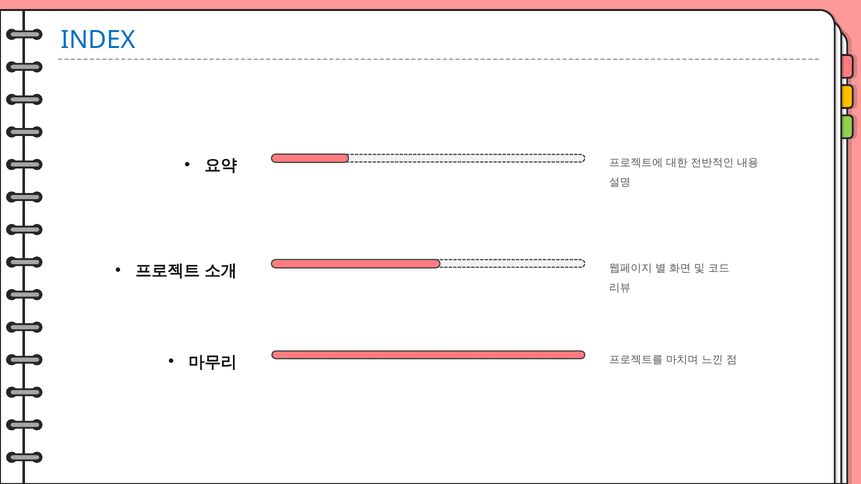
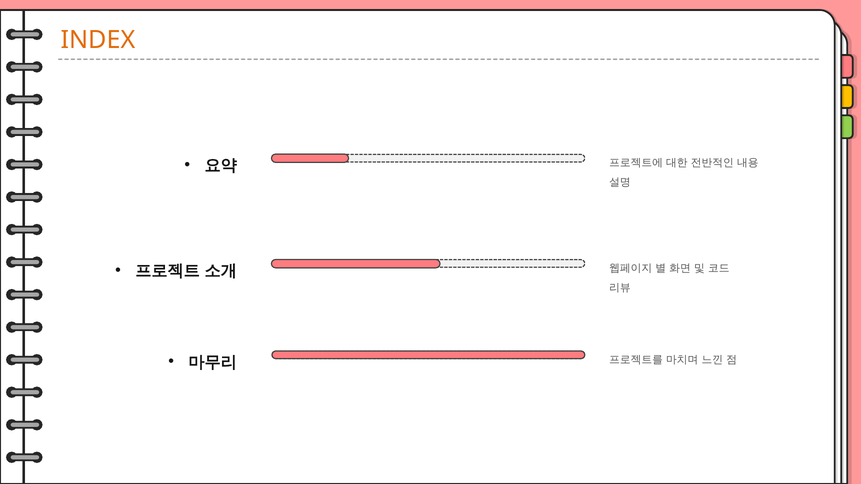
INDEX colour: blue -> orange
